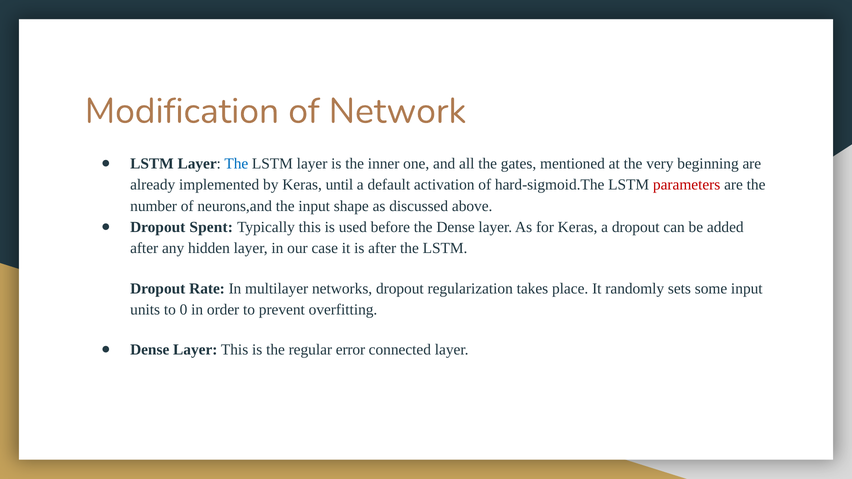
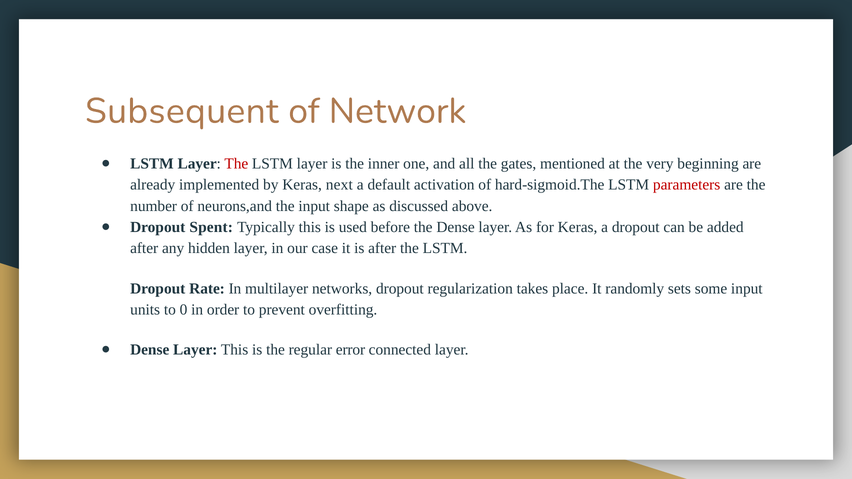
Modification: Modification -> Subsequent
The at (236, 164) colour: blue -> red
until: until -> next
